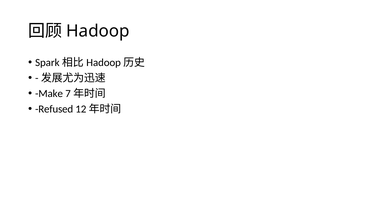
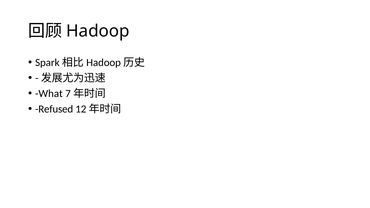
Make: Make -> What
